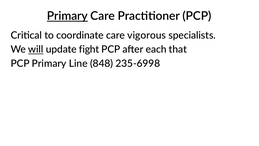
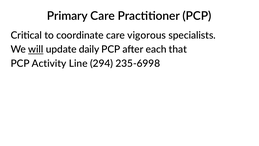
Primary at (67, 16) underline: present -> none
fight: fight -> daily
PCP Primary: Primary -> Activity
848: 848 -> 294
